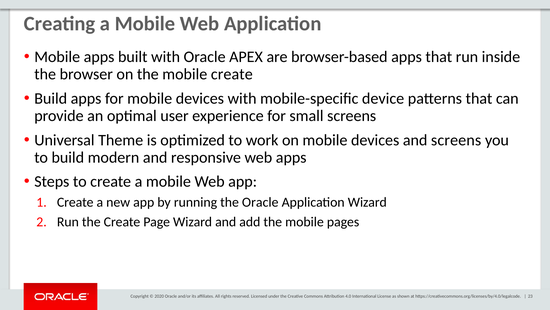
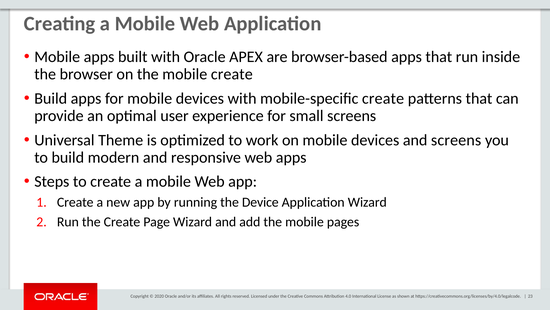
mobile-specific device: device -> create
the Oracle: Oracle -> Device
